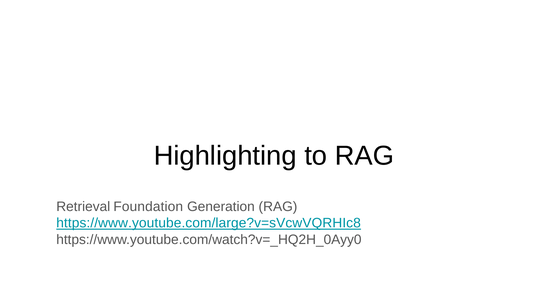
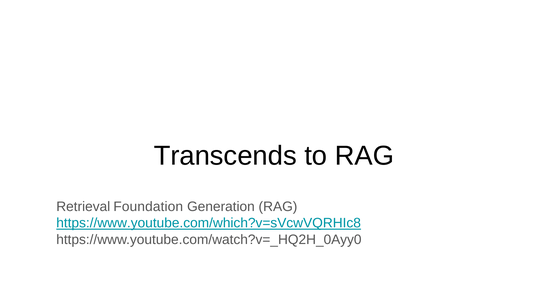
Highlighting: Highlighting -> Transcends
https://www.youtube.com/large?v=sVcwVQRHIc8: https://www.youtube.com/large?v=sVcwVQRHIc8 -> https://www.youtube.com/which?v=sVcwVQRHIc8
